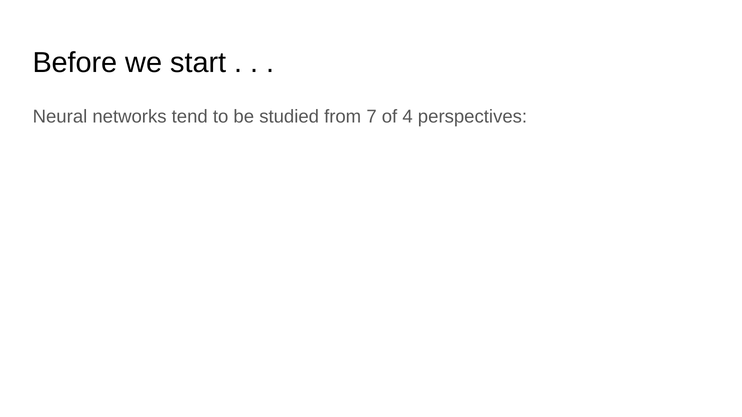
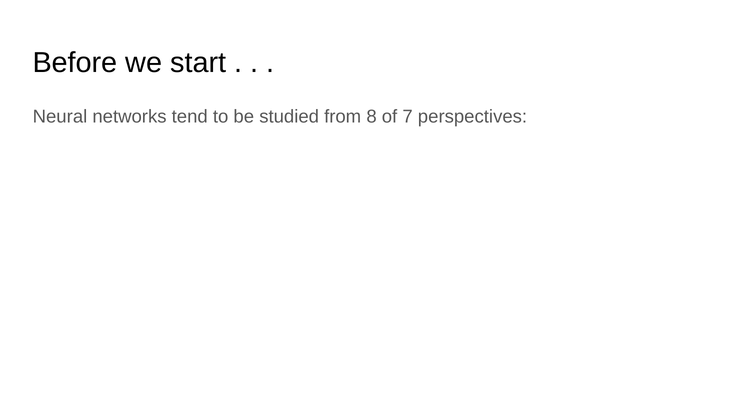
7: 7 -> 8
4: 4 -> 7
